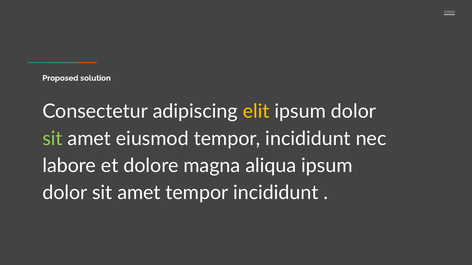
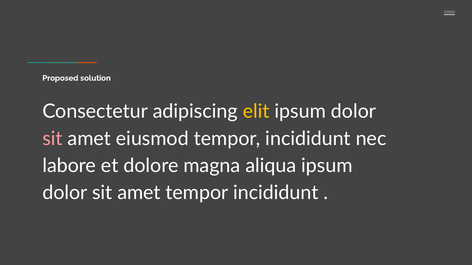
sit at (52, 139) colour: light green -> pink
